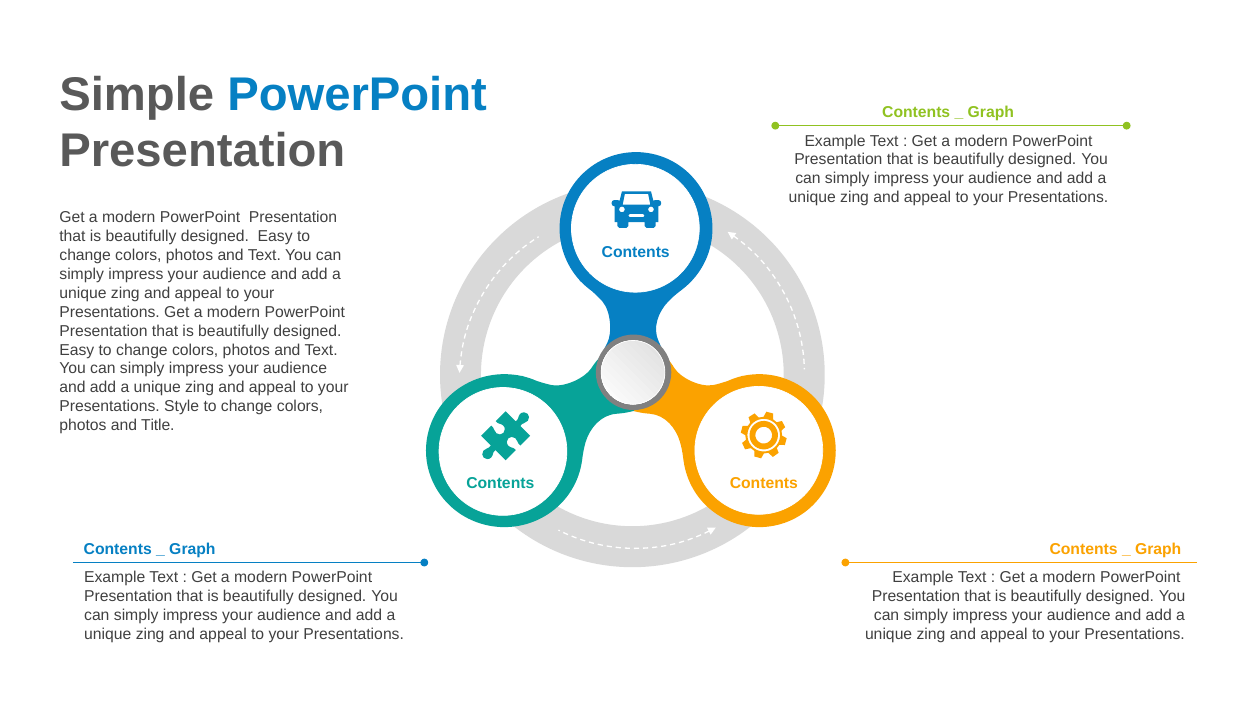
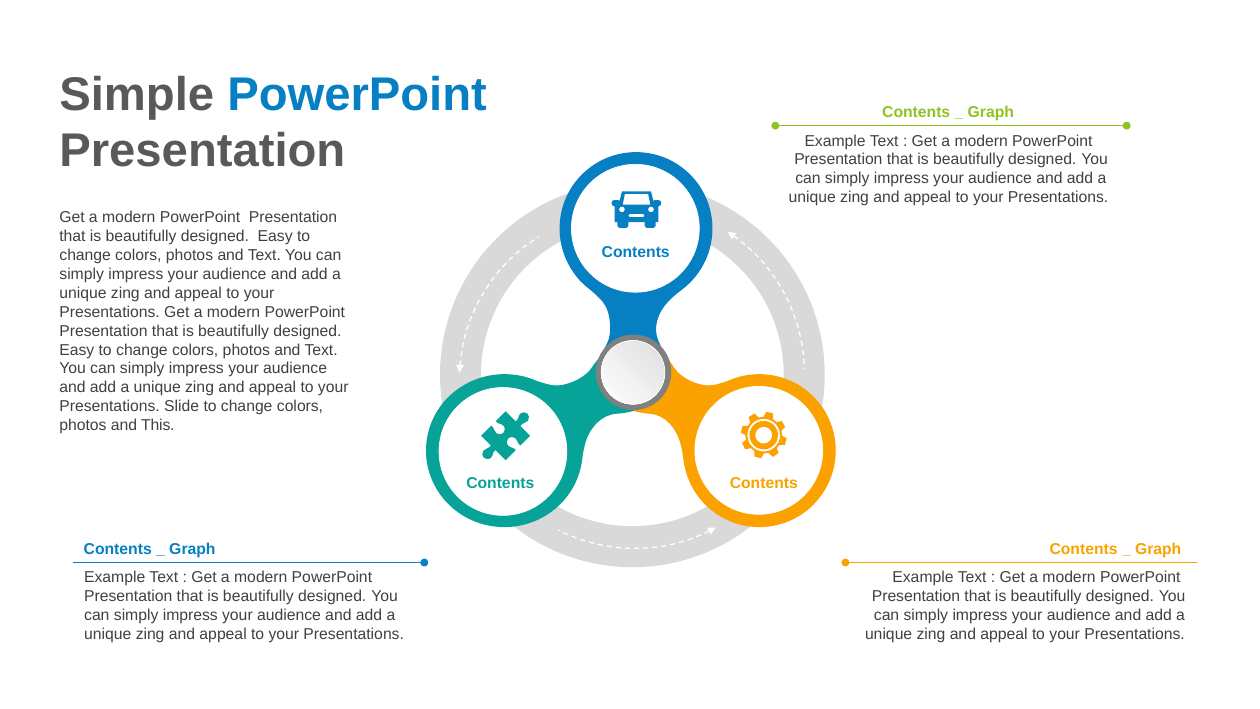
Style: Style -> Slide
Title: Title -> This
